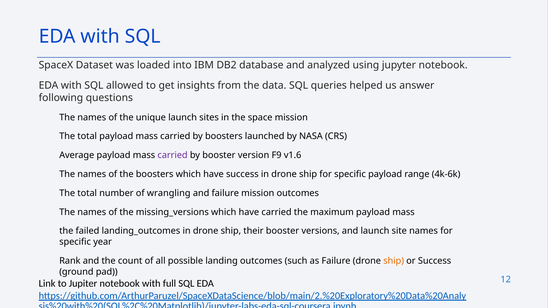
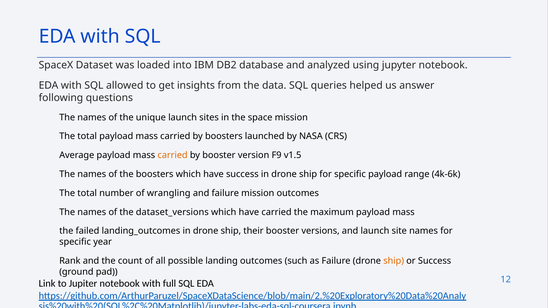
carried at (173, 155) colour: purple -> orange
v1.6: v1.6 -> v1.5
missing_versions: missing_versions -> dataset_versions
